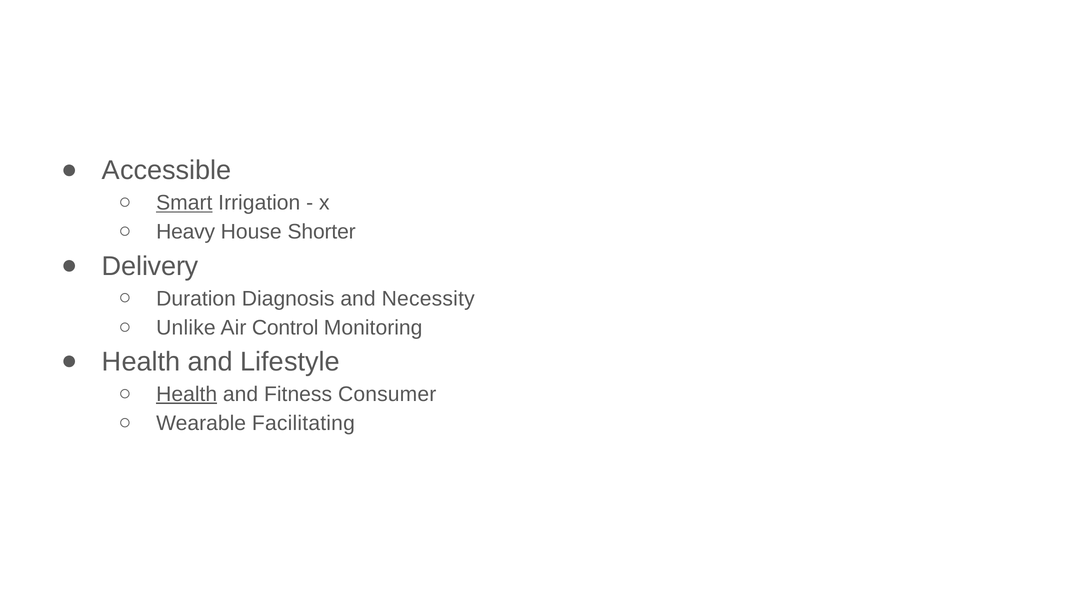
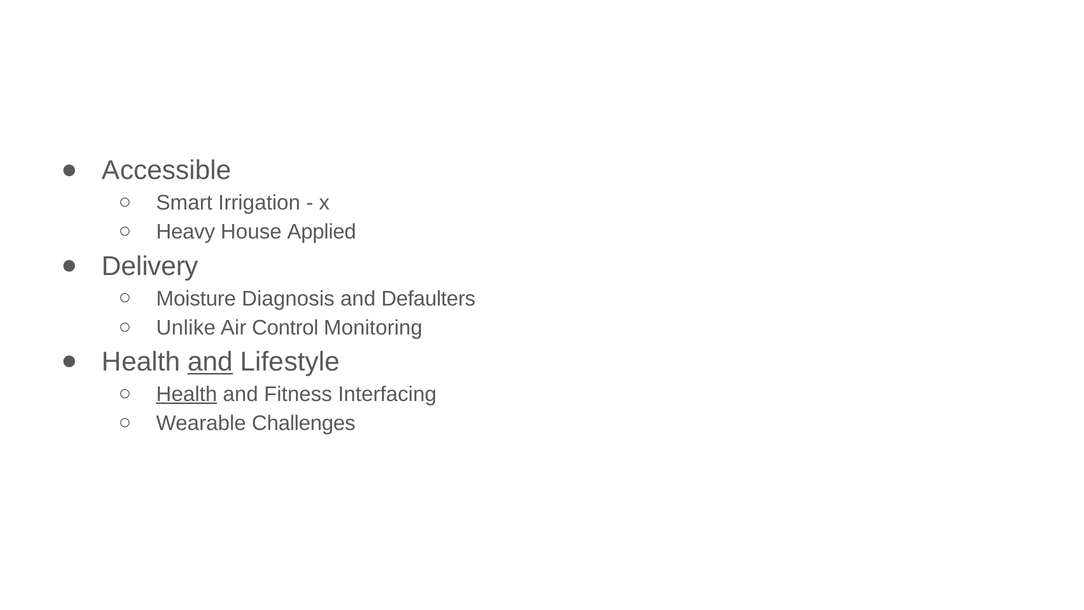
Smart underline: present -> none
Shorter: Shorter -> Applied
Duration: Duration -> Moisture
Necessity: Necessity -> Defaulters
and at (210, 362) underline: none -> present
Consumer: Consumer -> Interfacing
Facilitating: Facilitating -> Challenges
